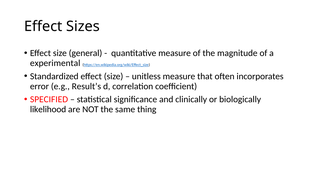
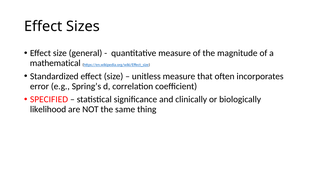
experimental: experimental -> mathematical
Result’s: Result’s -> Spring’s
